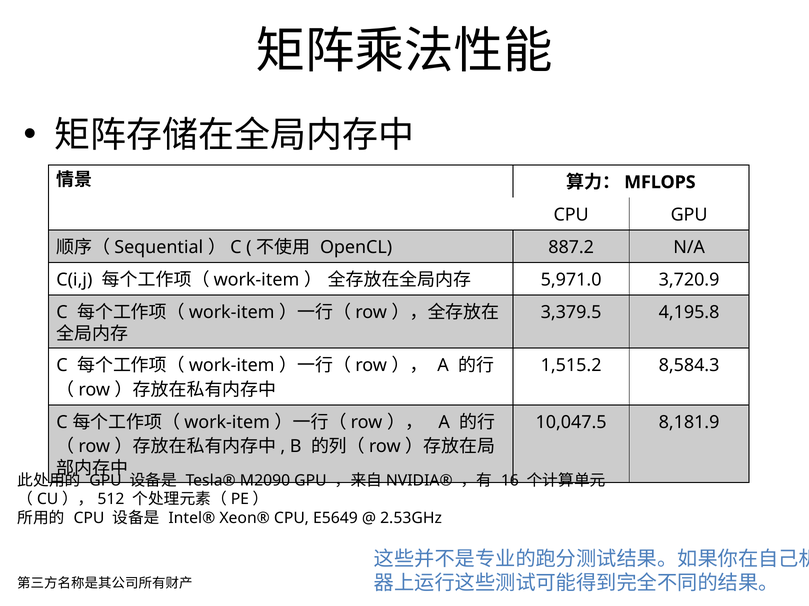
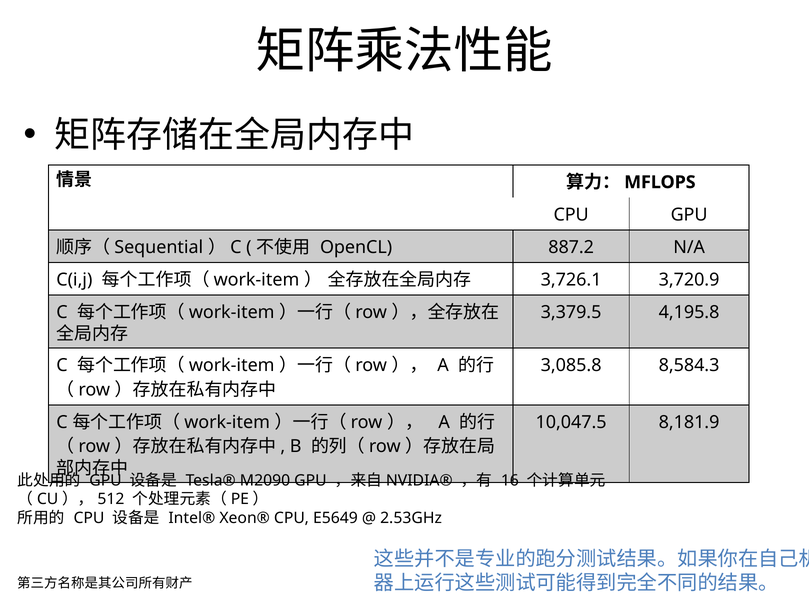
5,971.0: 5,971.0 -> 3,726.1
1,515.2: 1,515.2 -> 3,085.8
